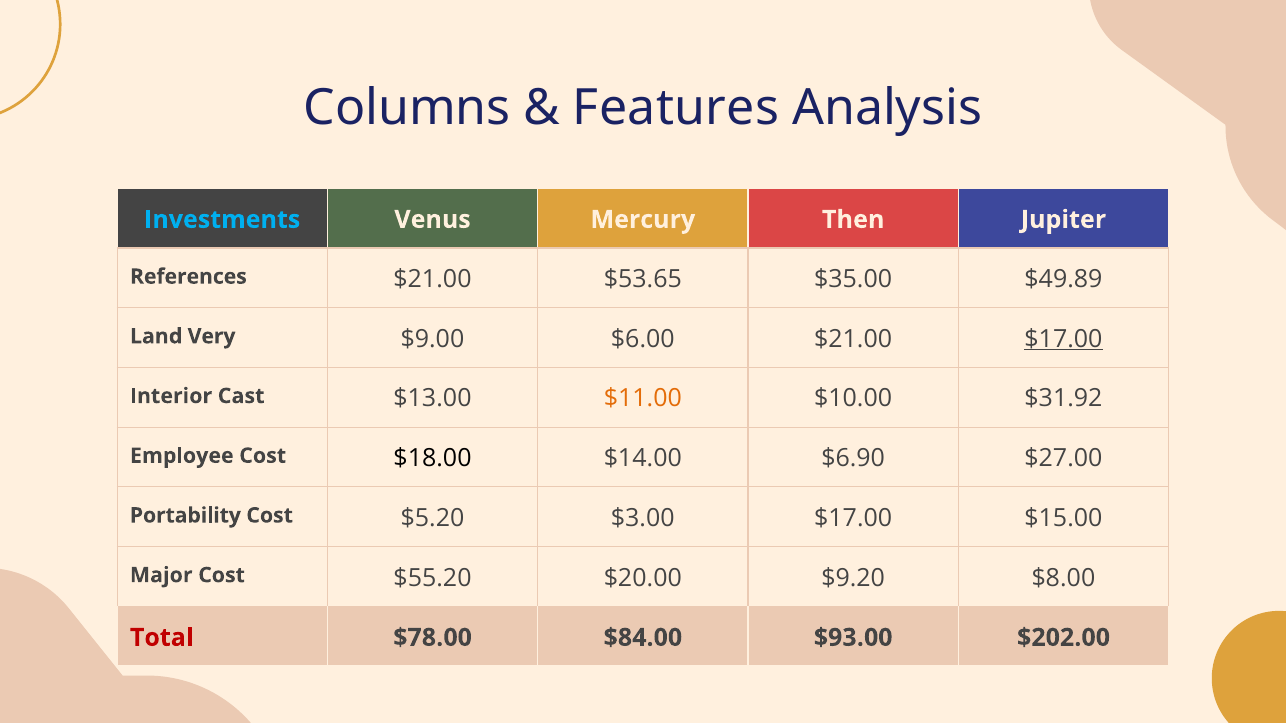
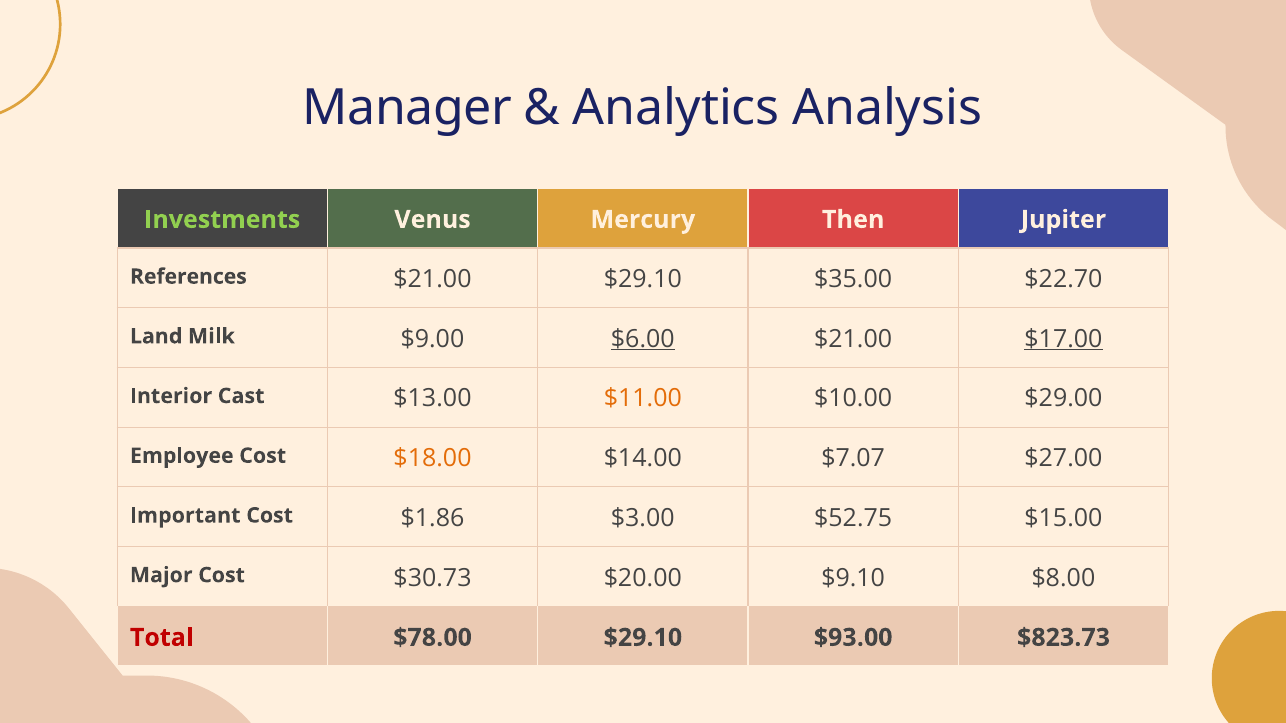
Columns: Columns -> Manager
Features: Features -> Analytics
Investments colour: light blue -> light green
$21.00 $53.65: $53.65 -> $29.10
$49.89: $49.89 -> $22.70
Very: Very -> Milk
$6.00 underline: none -> present
$31.92: $31.92 -> $29.00
$18.00 colour: black -> orange
$6.90: $6.90 -> $7.07
Portability: Portability -> Important
$5.20: $5.20 -> $1.86
$3.00 $17.00: $17.00 -> $52.75
$55.20: $55.20 -> $30.73
$9.20: $9.20 -> $9.10
$78.00 $84.00: $84.00 -> $29.10
$202.00: $202.00 -> $823.73
